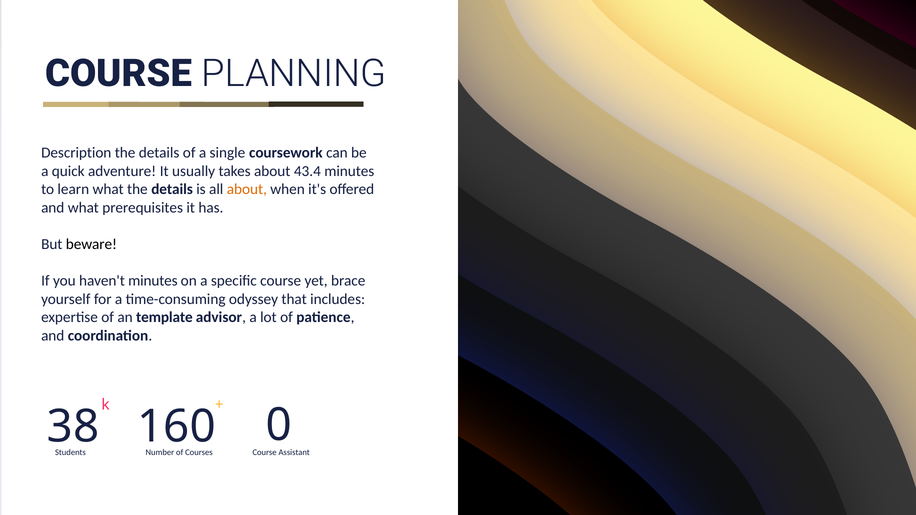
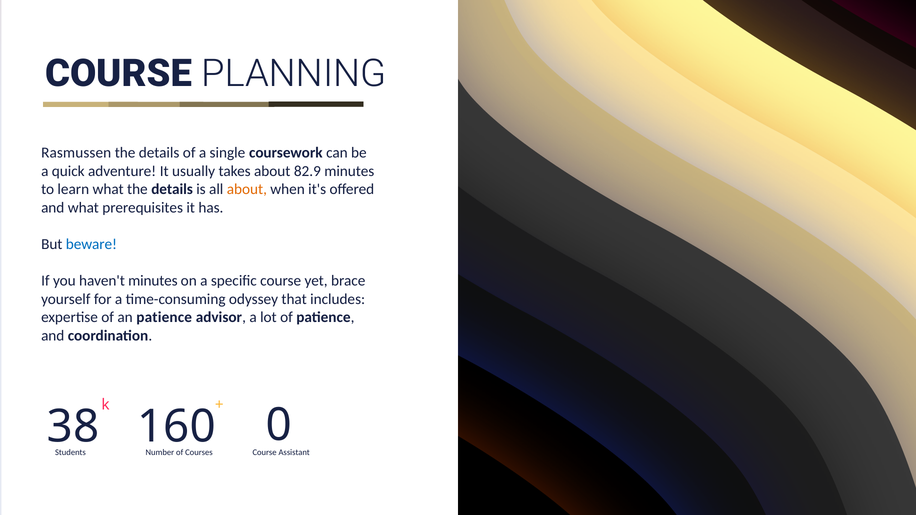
Description: Description -> Rasmussen
43.4: 43.4 -> 82.9
beware colour: black -> blue
an template: template -> patience
